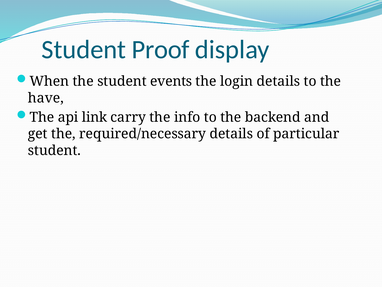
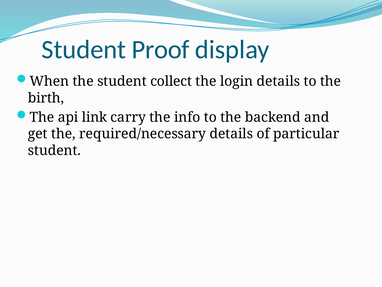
events: events -> collect
have: have -> birth
